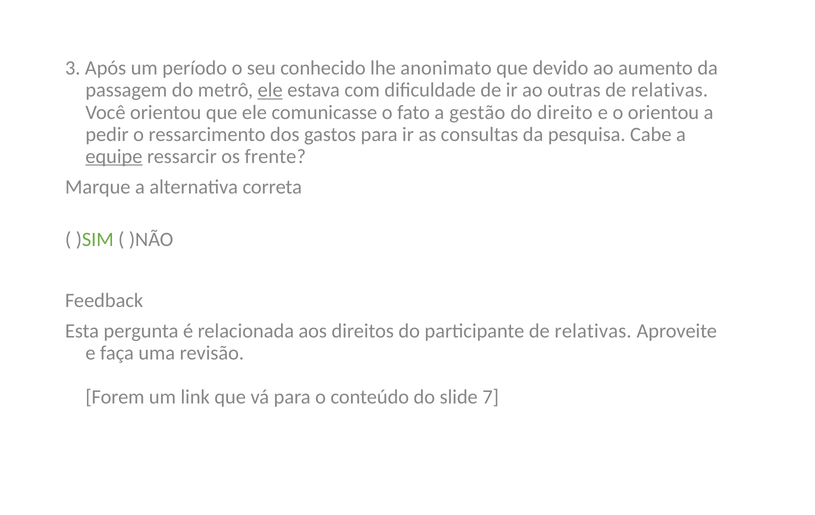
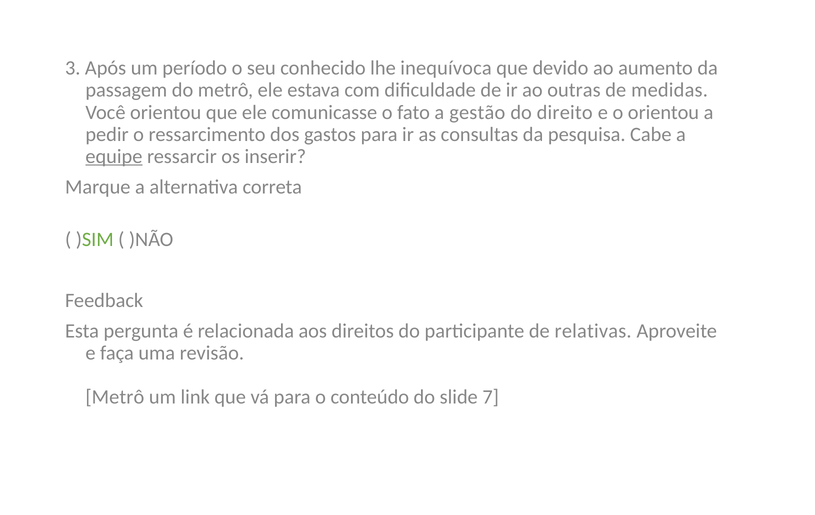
anonimato: anonimato -> inequívoca
ele at (270, 90) underline: present -> none
relativas at (670, 90): relativas -> medidas
frente: frente -> inserir
Forem at (115, 397): Forem -> Metrô
